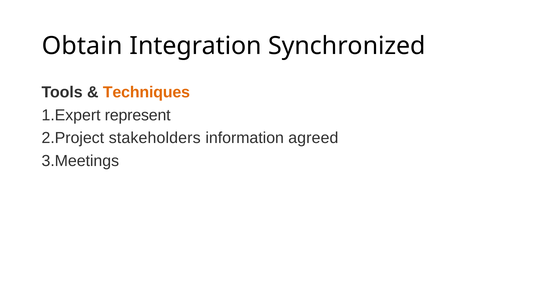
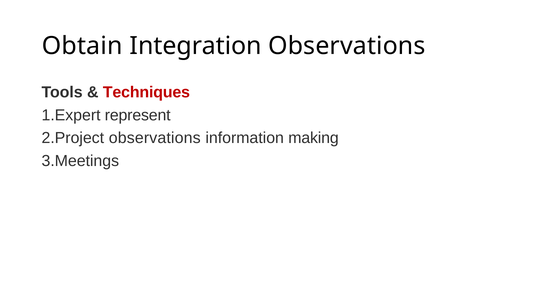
Integration Synchronized: Synchronized -> Observations
Techniques colour: orange -> red
stakeholders at (155, 138): stakeholders -> observations
agreed: agreed -> making
